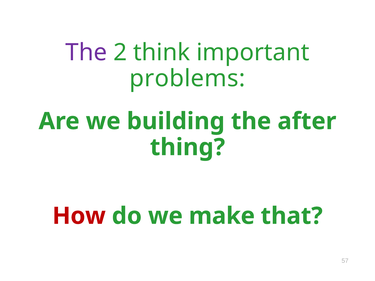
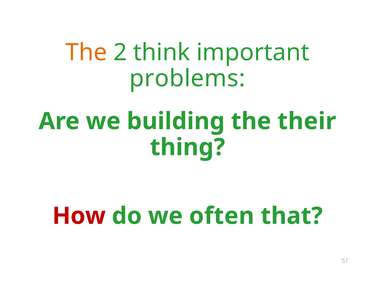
The at (86, 53) colour: purple -> orange
after: after -> their
make: make -> often
